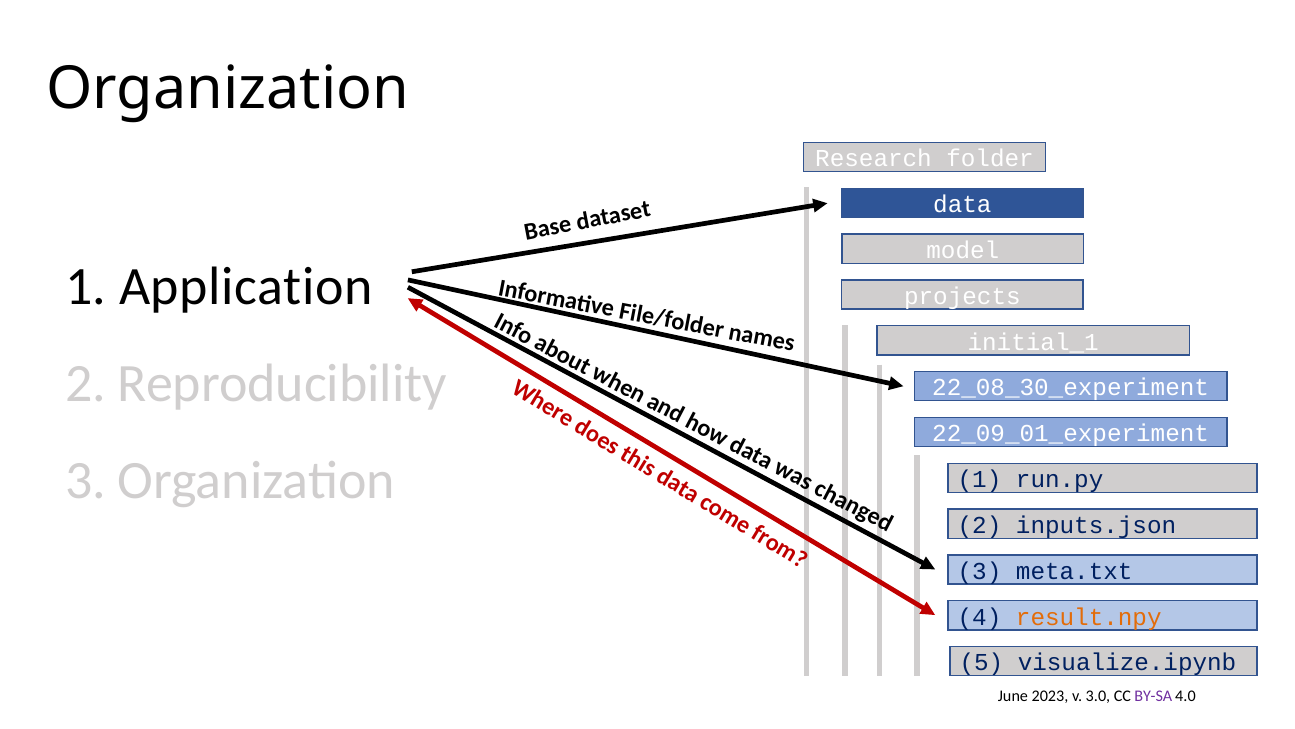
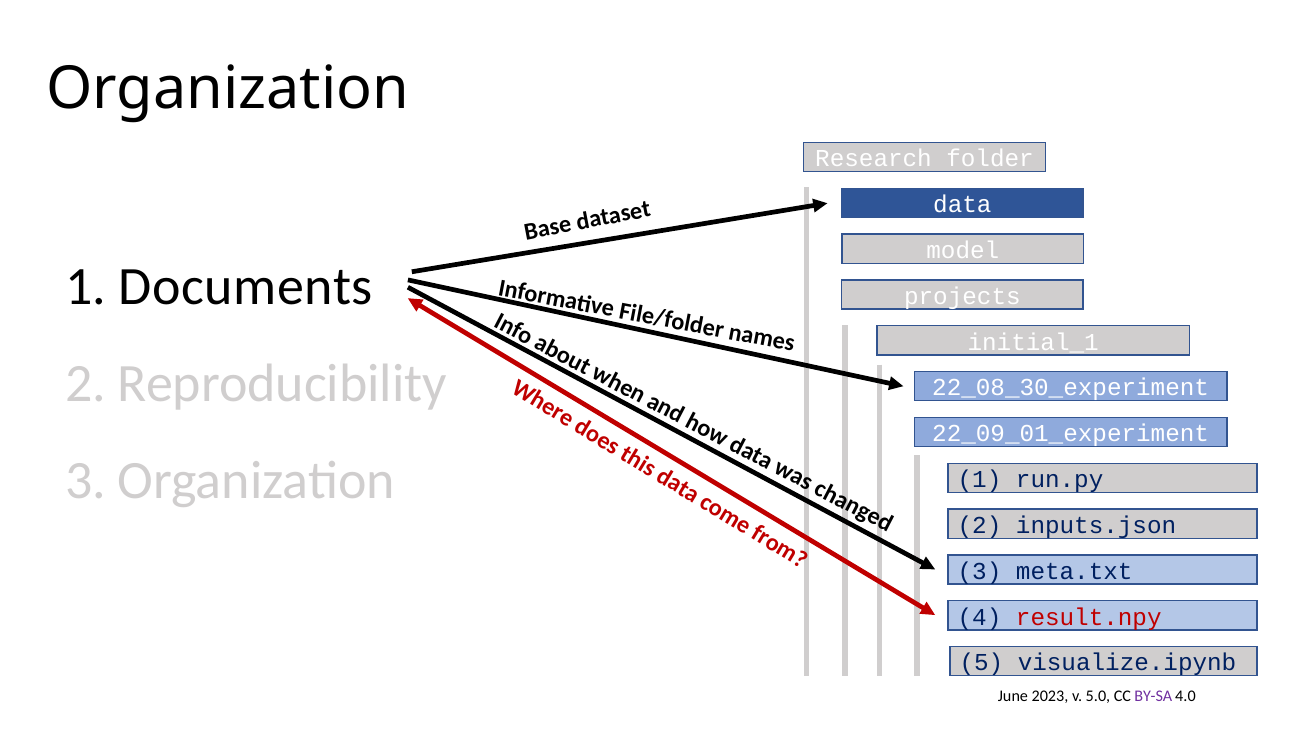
Application: Application -> Documents
result.npy colour: orange -> red
3.0: 3.0 -> 5.0
